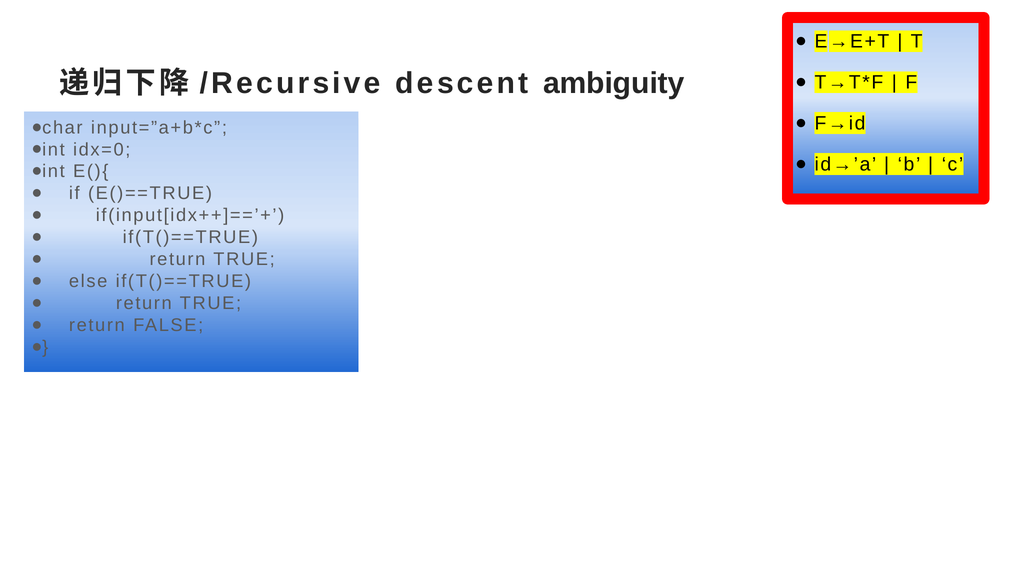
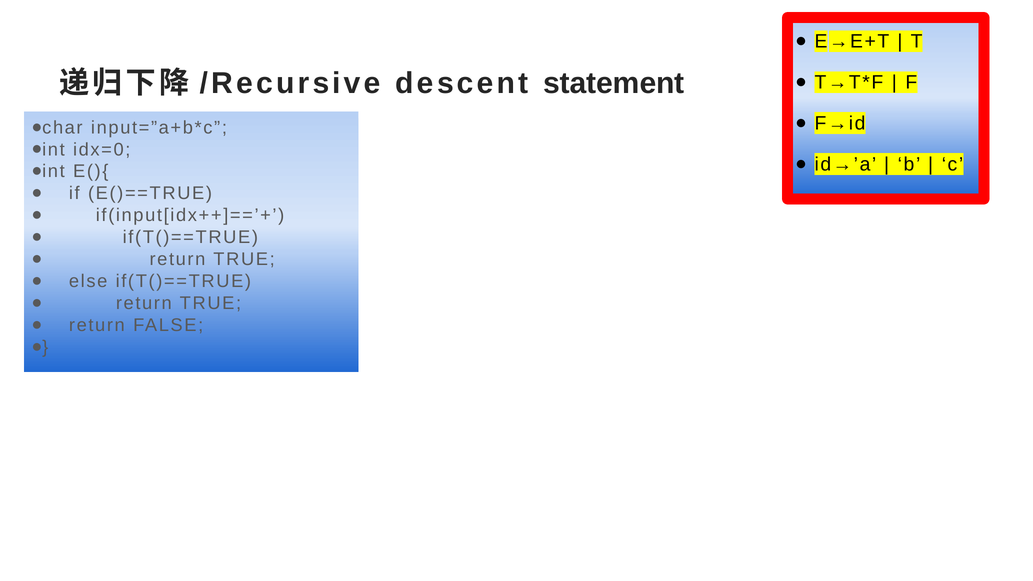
ambiguity: ambiguity -> statement
